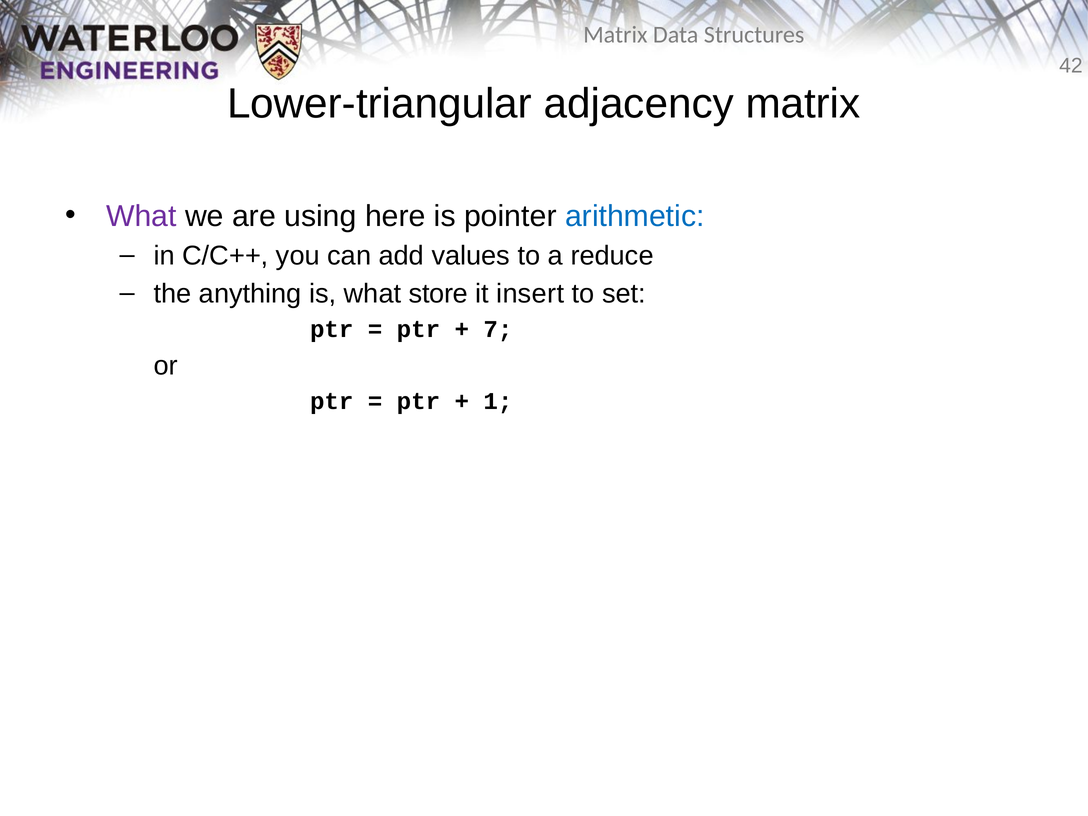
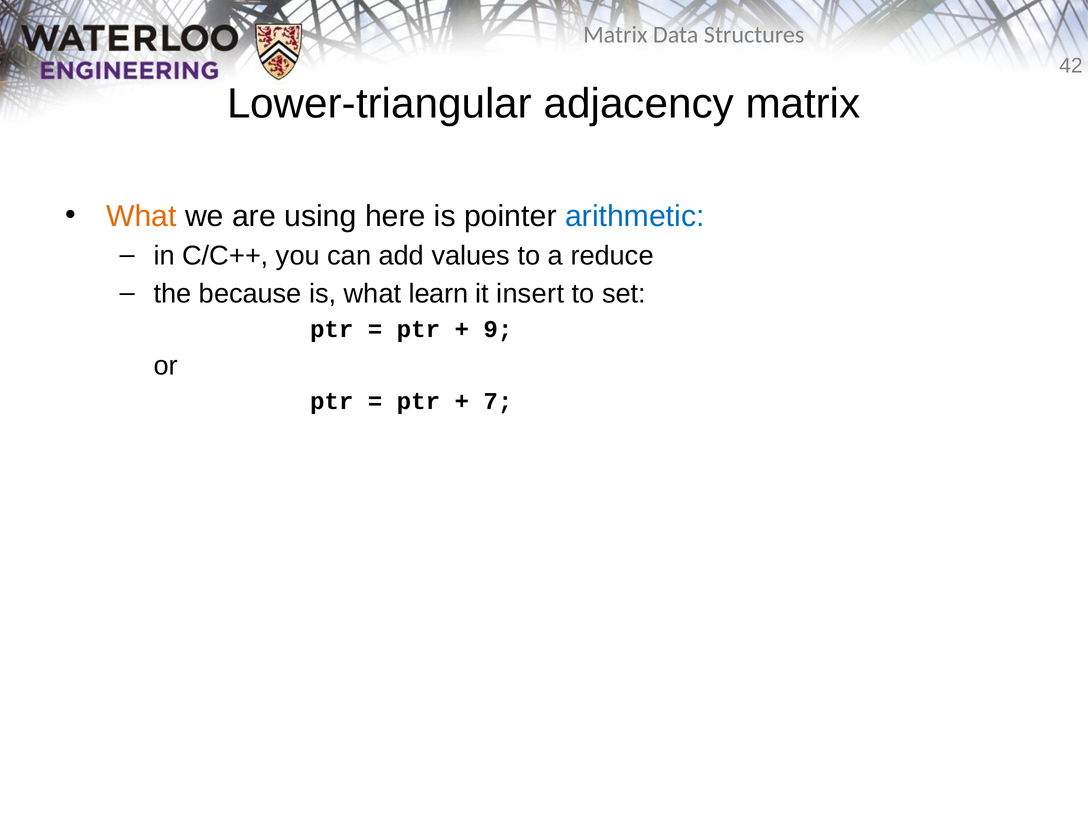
What at (141, 216) colour: purple -> orange
anything: anything -> because
store: store -> learn
7: 7 -> 9
1: 1 -> 7
